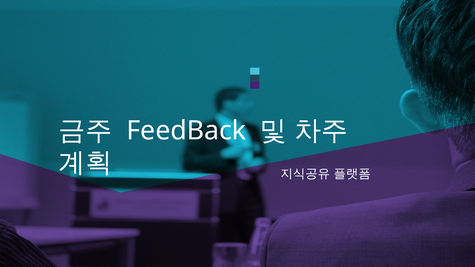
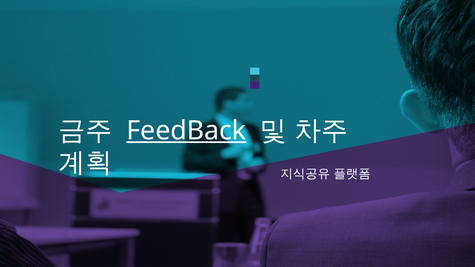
FeedBack underline: none -> present
